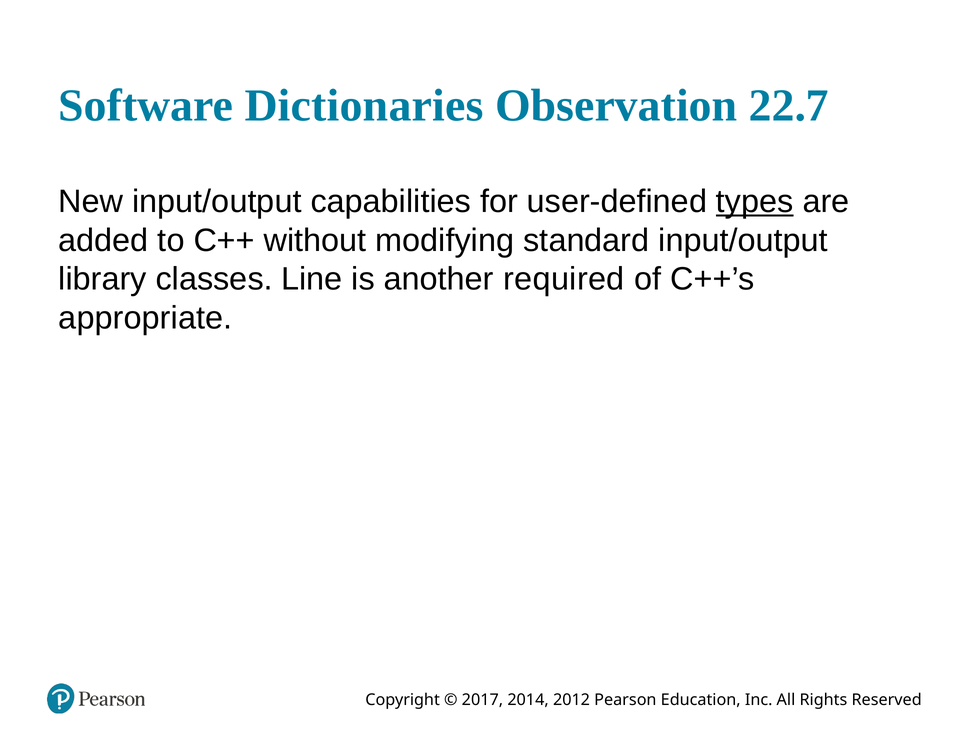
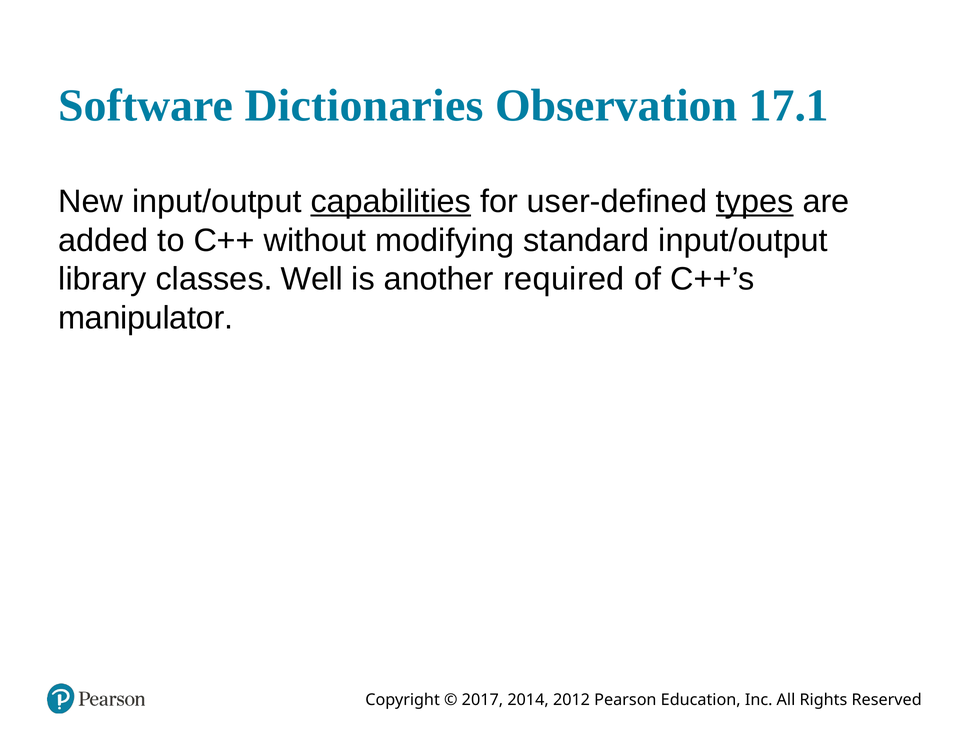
22.7: 22.7 -> 17.1
capabilities underline: none -> present
Line: Line -> Well
appropriate: appropriate -> manipulator
